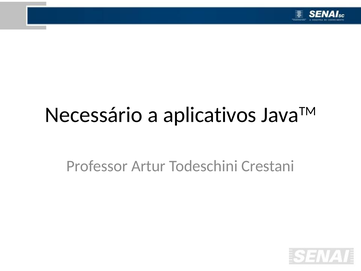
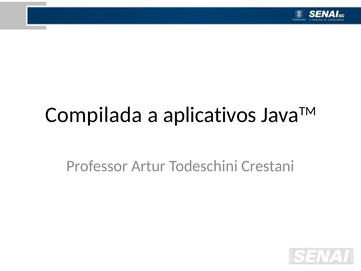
Necessário: Necessário -> Compilada
